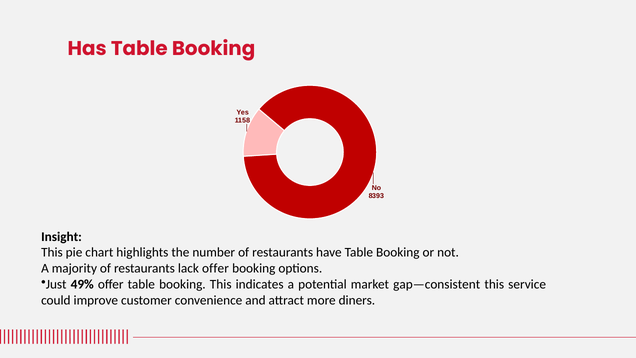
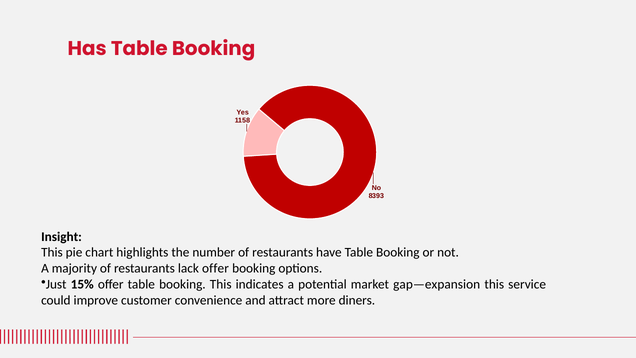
49%: 49% -> 15%
gap—consistent: gap—consistent -> gap—expansion
